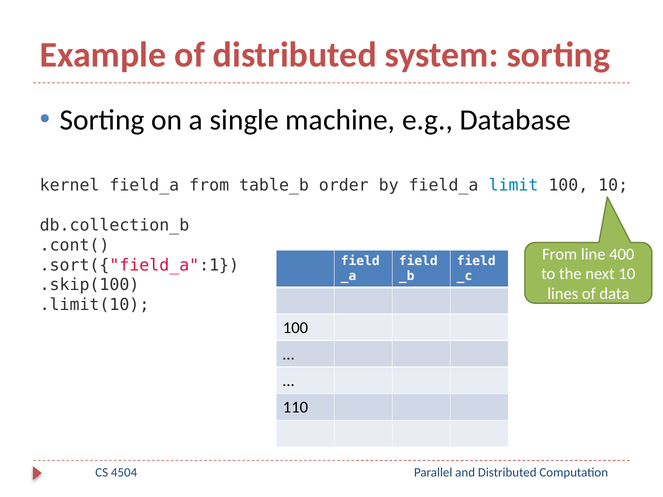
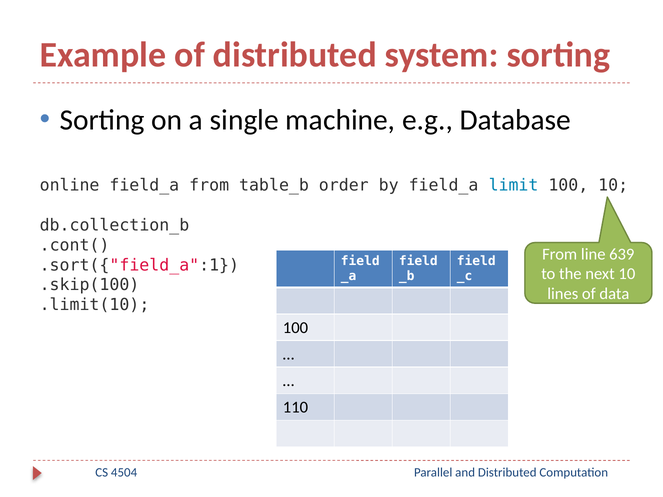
kernel: kernel -> online
400: 400 -> 639
